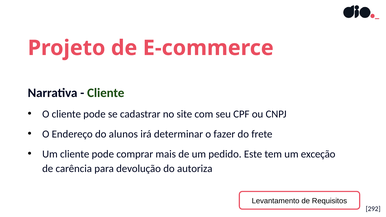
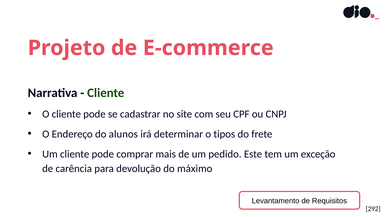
fazer: fazer -> tipos
autoriza: autoriza -> máximo
